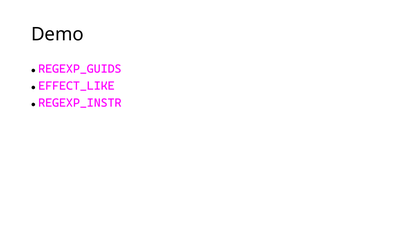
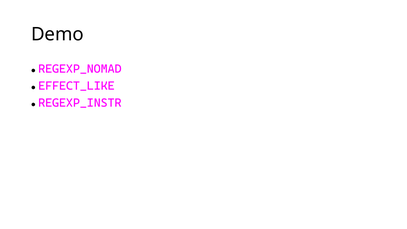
REGEXP_GUIDS: REGEXP_GUIDS -> REGEXP_NOMAD
